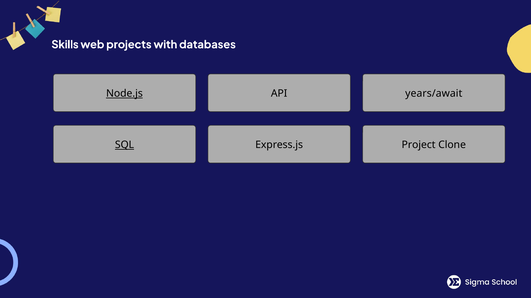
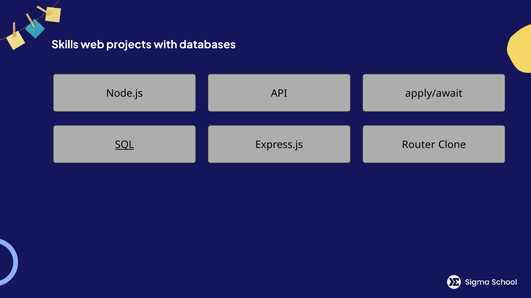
Node.js underline: present -> none
years/await: years/await -> apply/await
Project: Project -> Router
